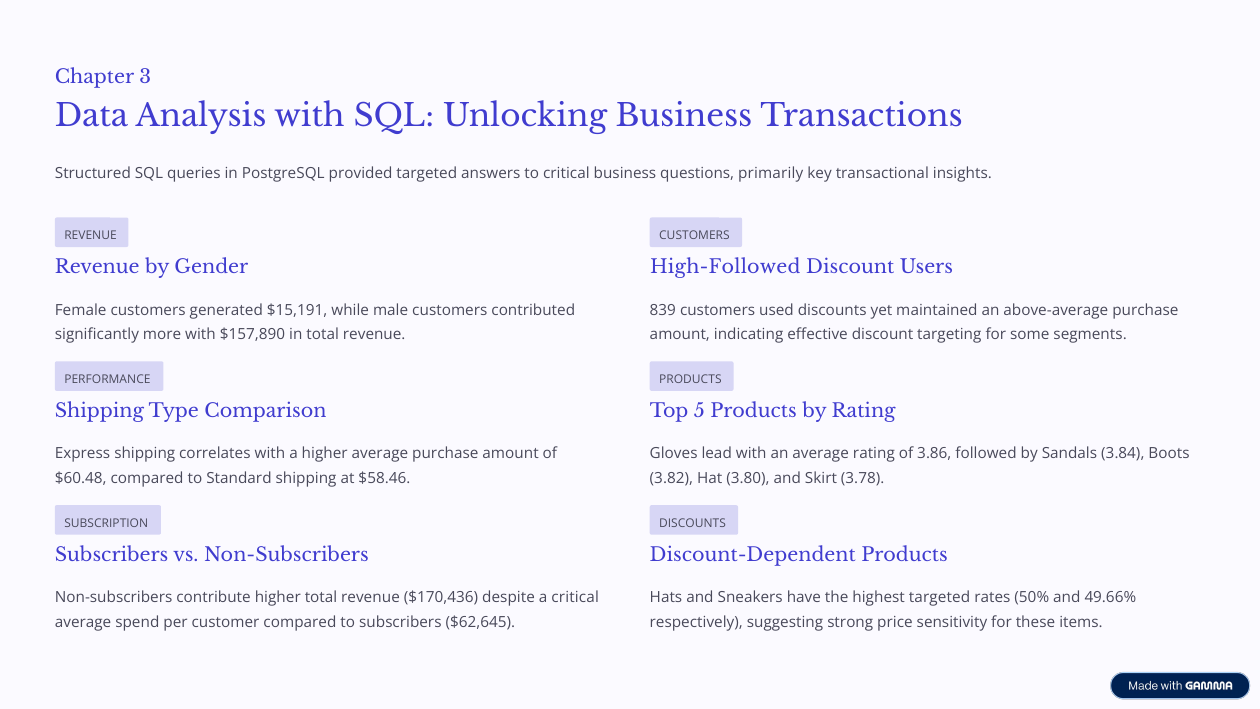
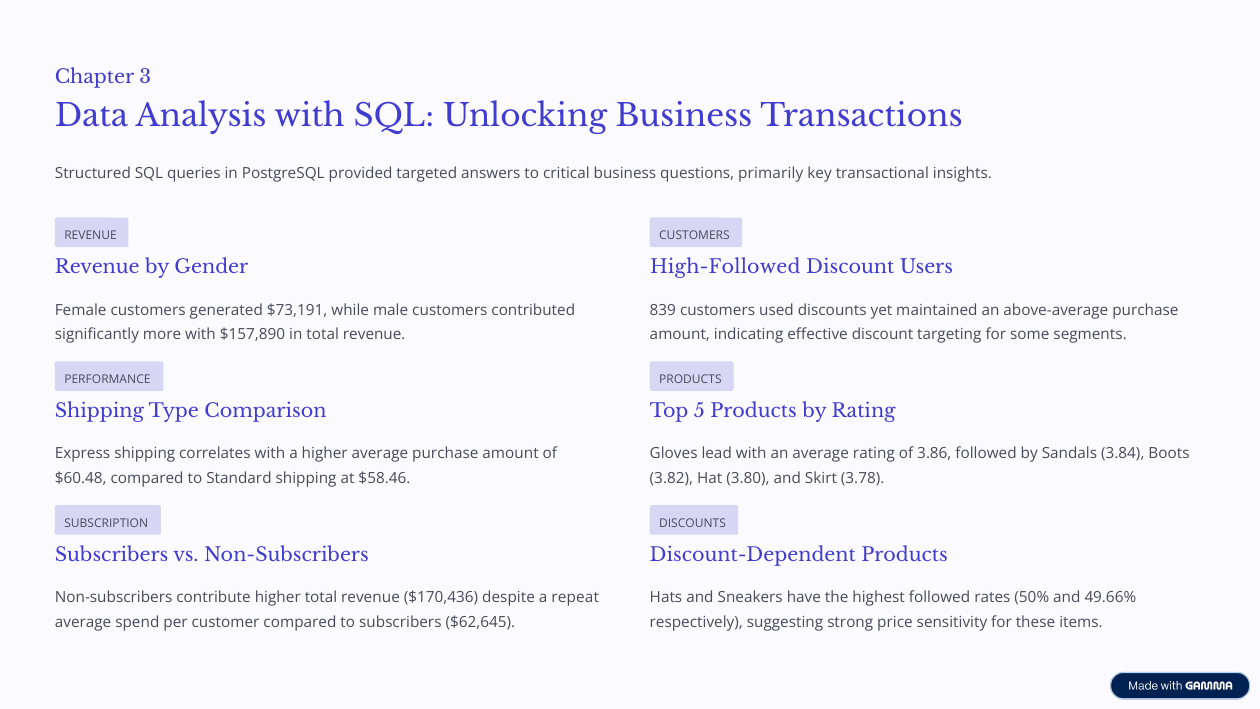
$15,191: $15,191 -> $73,191
a critical: critical -> repeat
highest targeted: targeted -> followed
